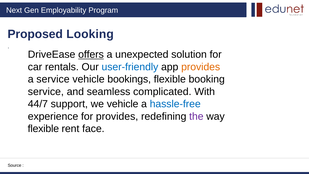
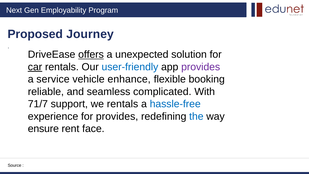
Looking: Looking -> Journey
car underline: none -> present
provides at (201, 67) colour: orange -> purple
bookings: bookings -> enhance
service at (46, 92): service -> reliable
44/7: 44/7 -> 71/7
we vehicle: vehicle -> rentals
the colour: purple -> blue
flexible at (43, 129): flexible -> ensure
